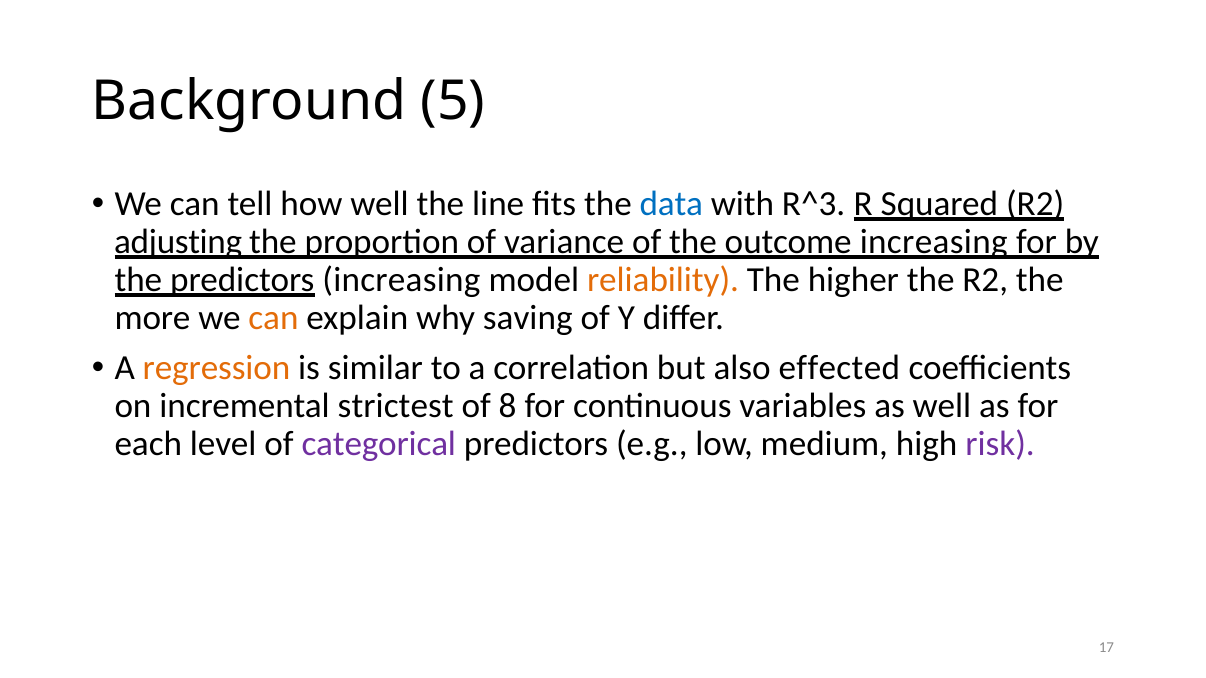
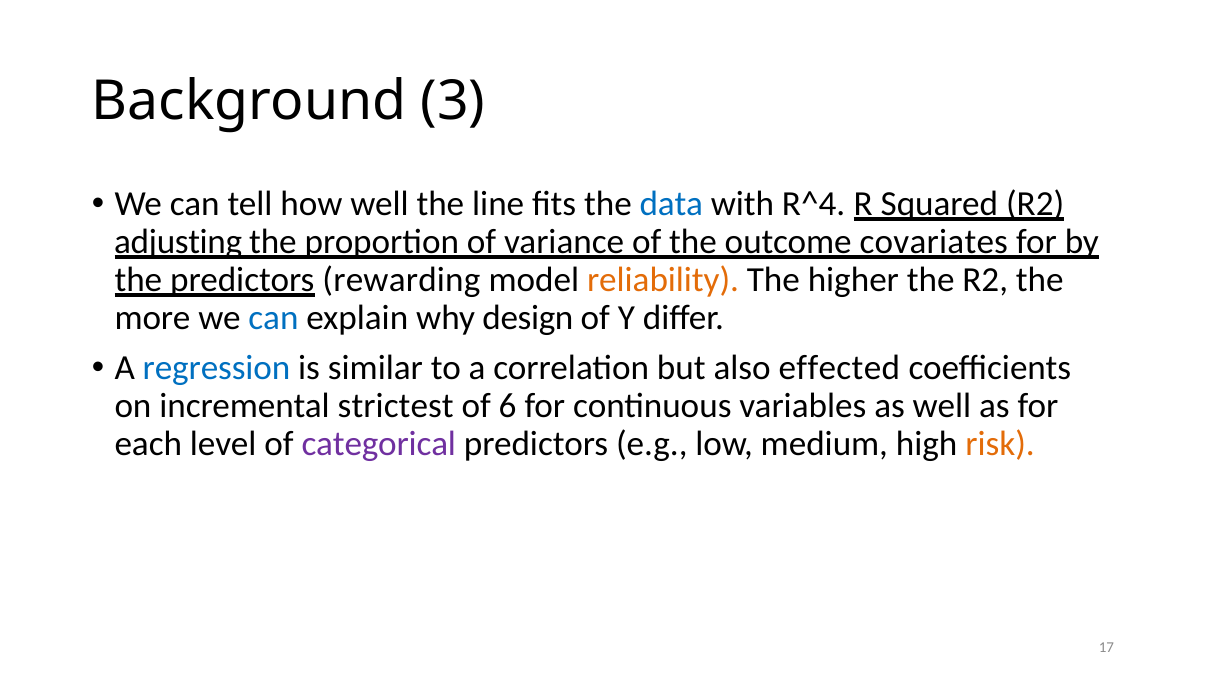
5: 5 -> 3
R^3: R^3 -> R^4
outcome increasing: increasing -> covariates
predictors increasing: increasing -> rewarding
can at (273, 318) colour: orange -> blue
saving: saving -> design
regression colour: orange -> blue
8: 8 -> 6
risk colour: purple -> orange
